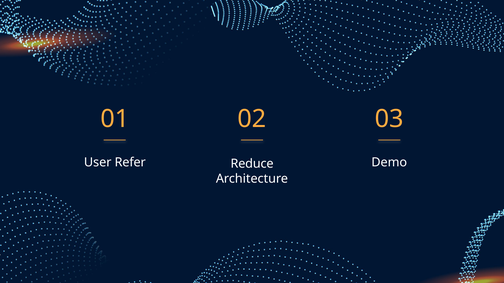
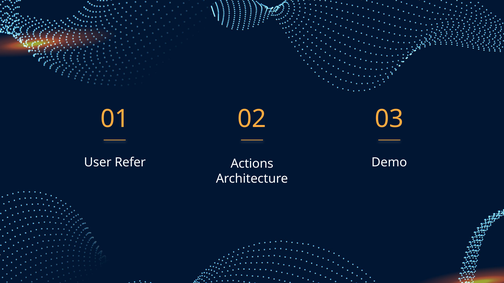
Reduce: Reduce -> Actions
